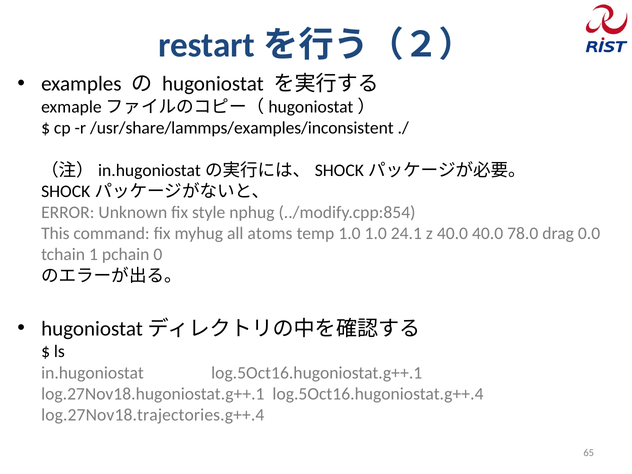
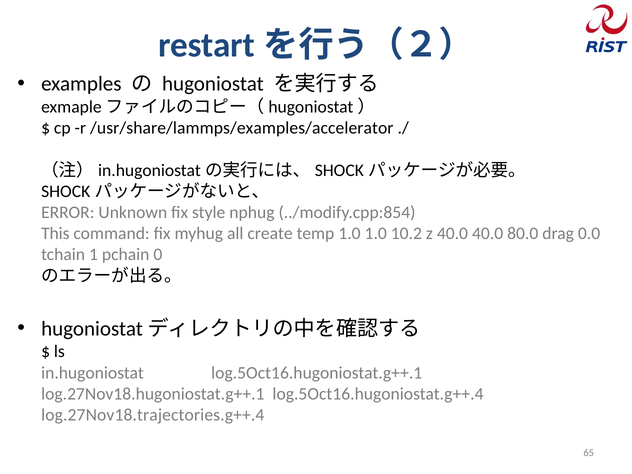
/usr/share/lammps/examples/inconsistent: /usr/share/lammps/examples/inconsistent -> /usr/share/lammps/examples/accelerator
atoms: atoms -> create
24.1: 24.1 -> 10.2
78.0: 78.0 -> 80.0
